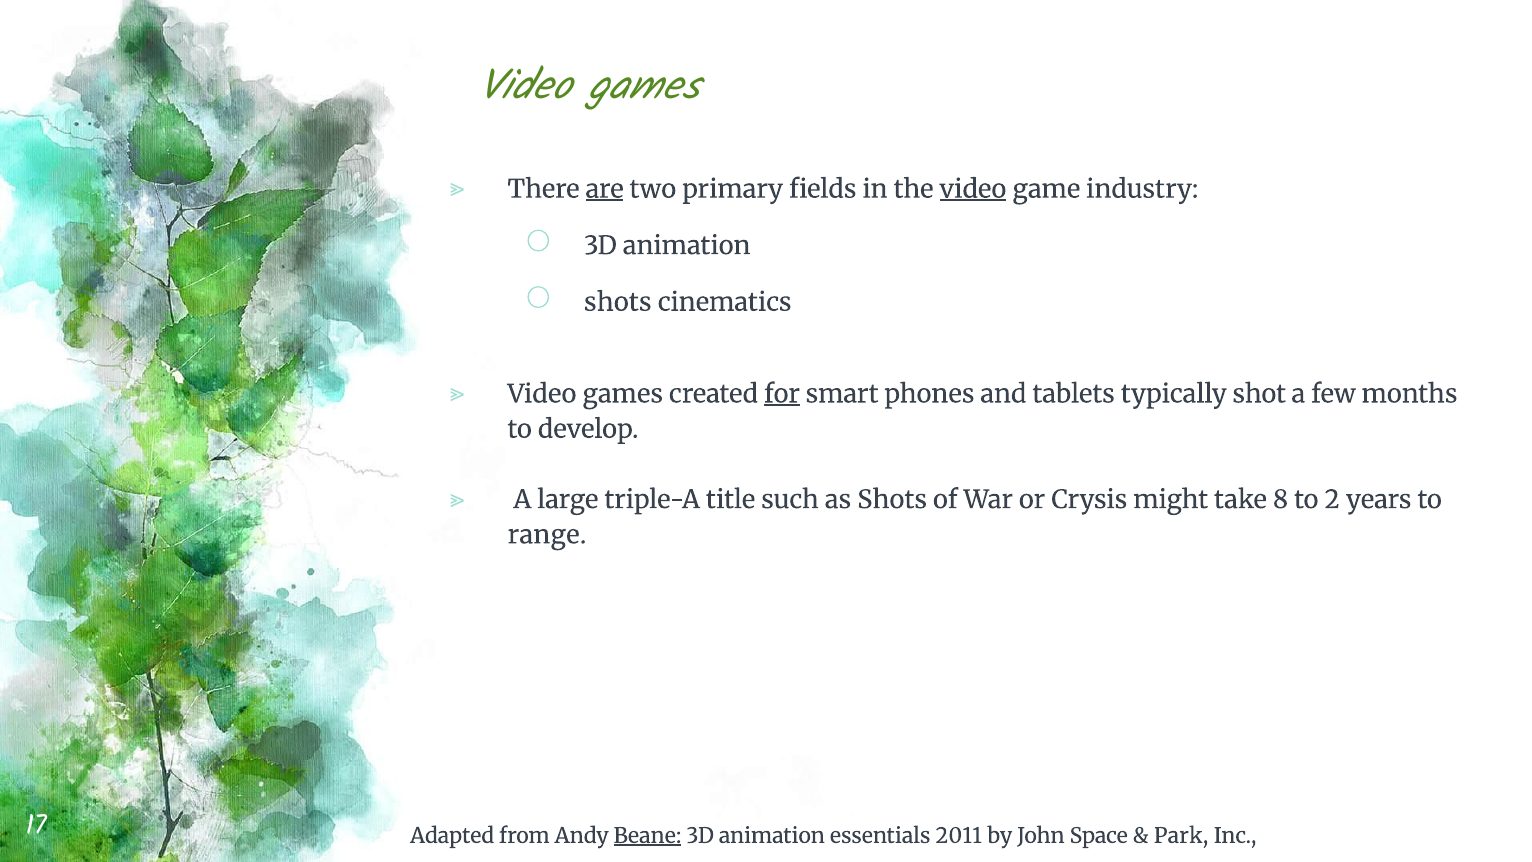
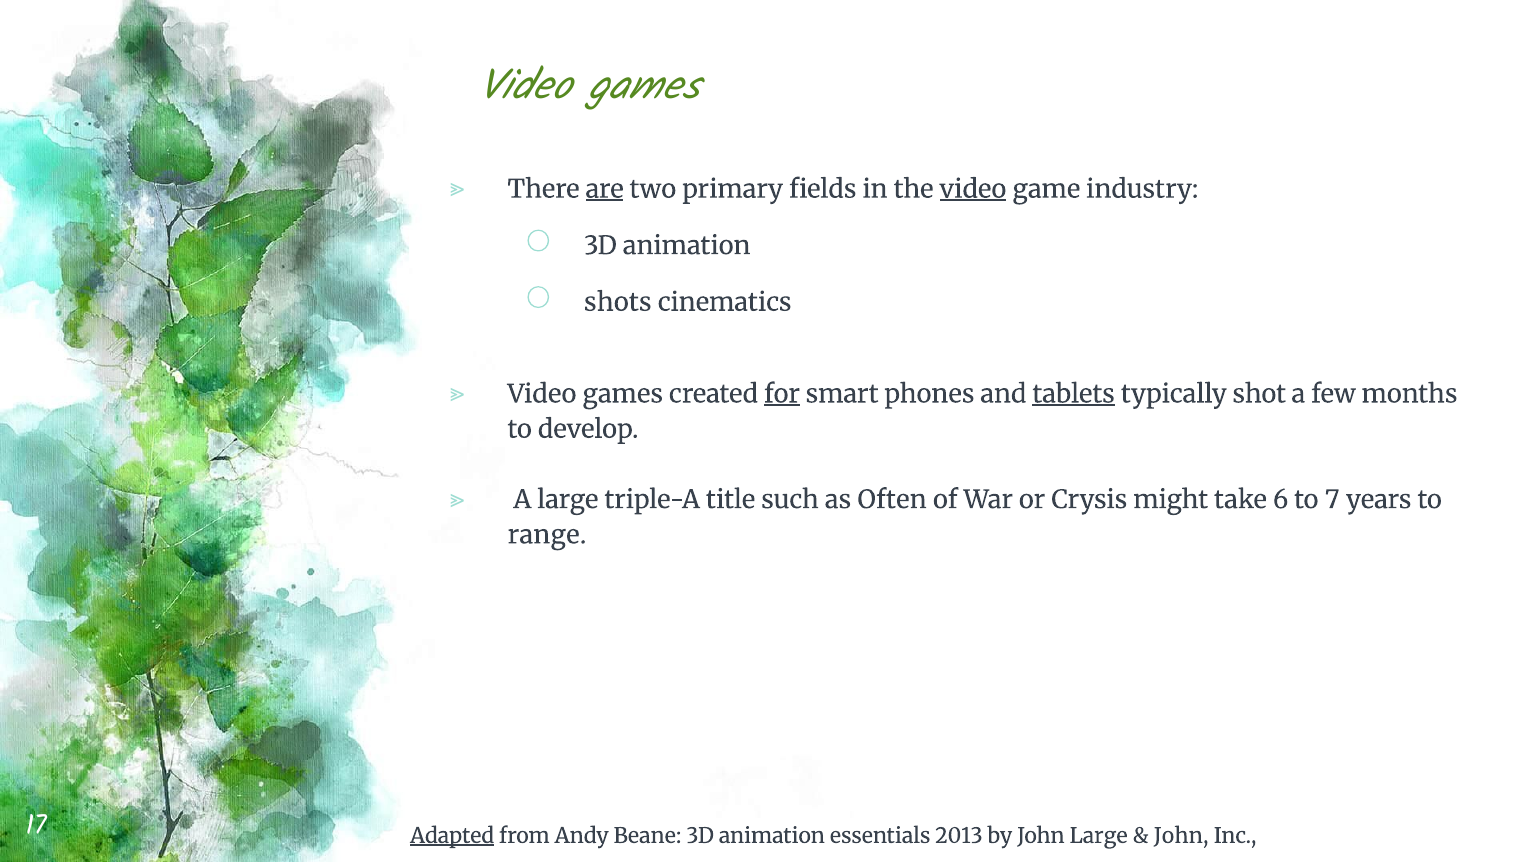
tablets underline: none -> present
as Shots: Shots -> Often
8: 8 -> 6
2: 2 -> 7
Adapted underline: none -> present
Beane underline: present -> none
2011: 2011 -> 2013
John Space: Space -> Large
Park at (1181, 836): Park -> John
